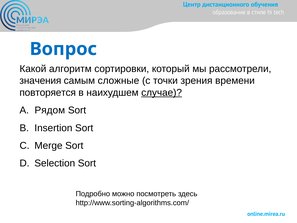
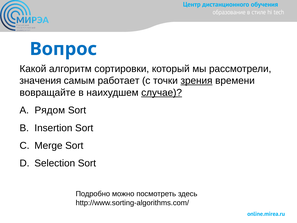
сложные: сложные -> работает
зрения underline: none -> present
повторяется: повторяется -> вовращайте
